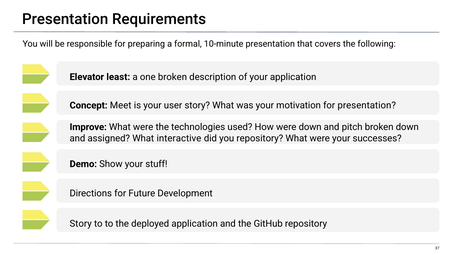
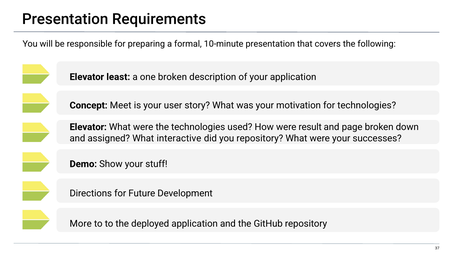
for presentation: presentation -> technologies
Improve at (88, 127): Improve -> Elevator
were down: down -> result
pitch: pitch -> page
Story at (81, 224): Story -> More
